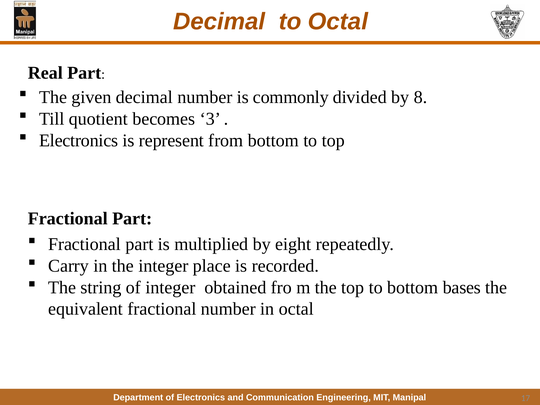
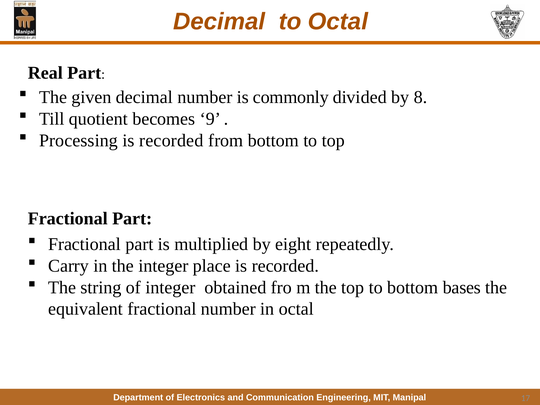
3: 3 -> 9
Electronics at (79, 140): Electronics -> Processing
represent at (171, 140): represent -> recorded
